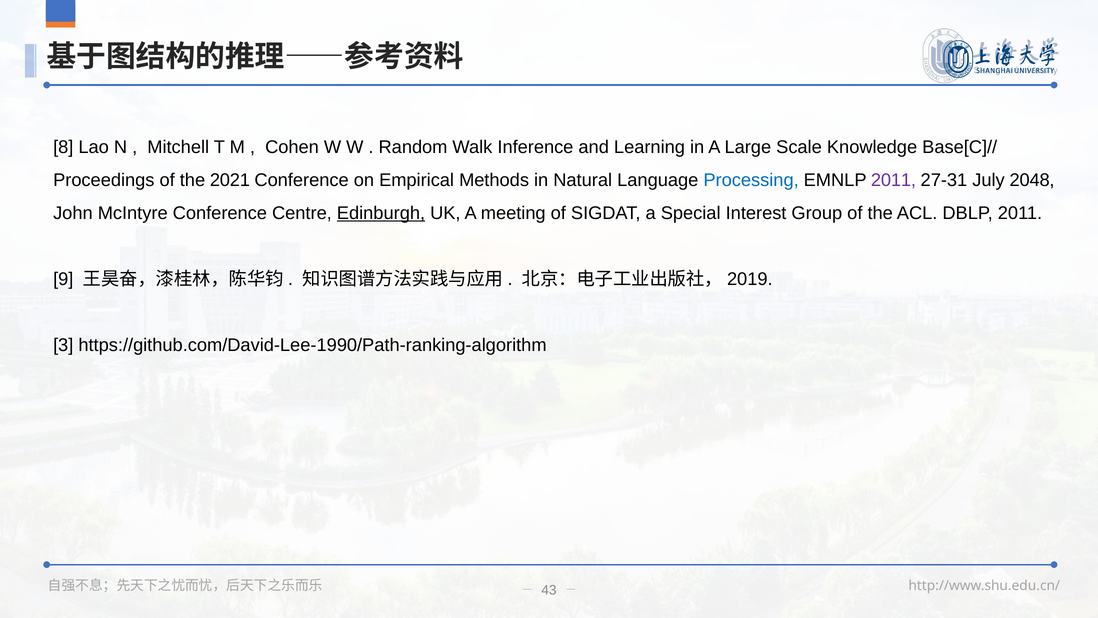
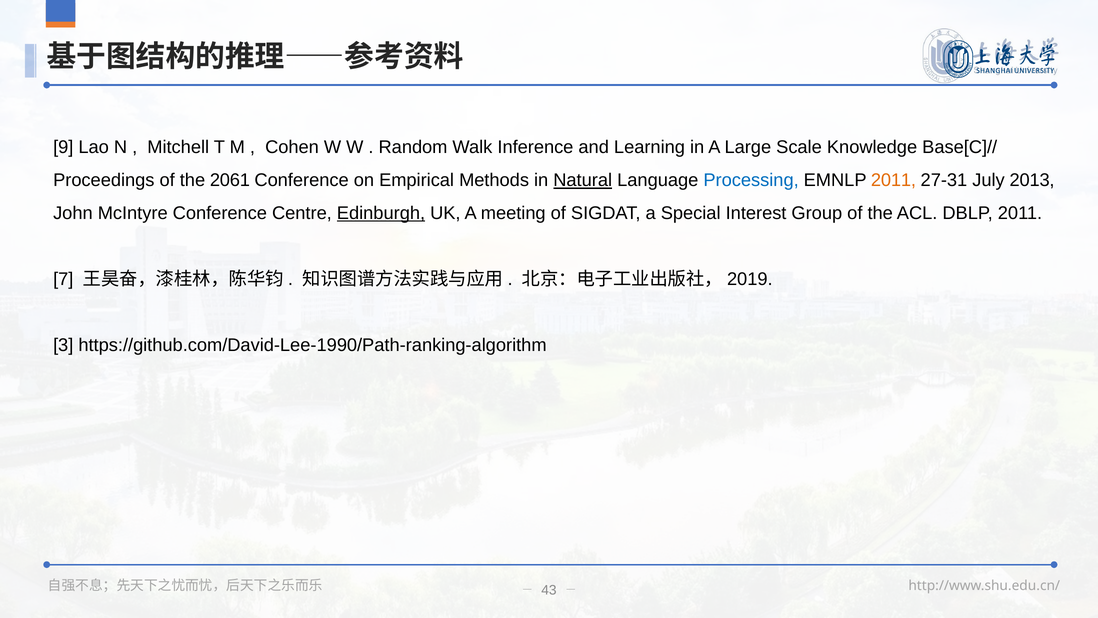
8: 8 -> 9
2021: 2021 -> 2061
Natural underline: none -> present
2011 at (893, 180) colour: purple -> orange
2048: 2048 -> 2013
9: 9 -> 7
